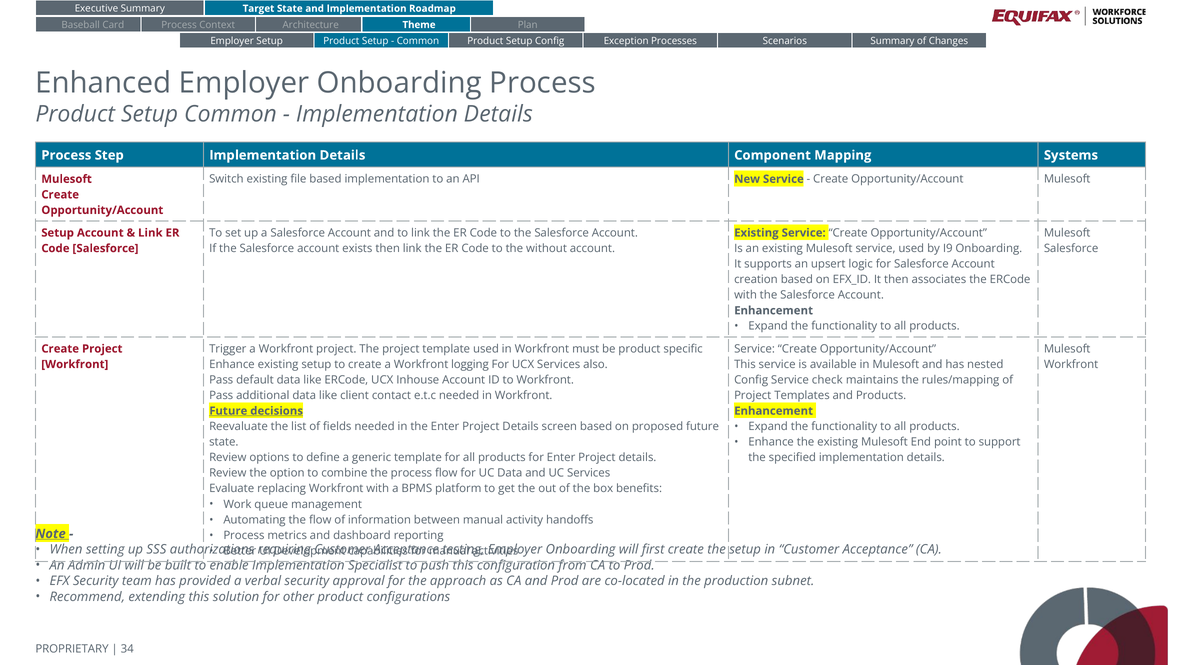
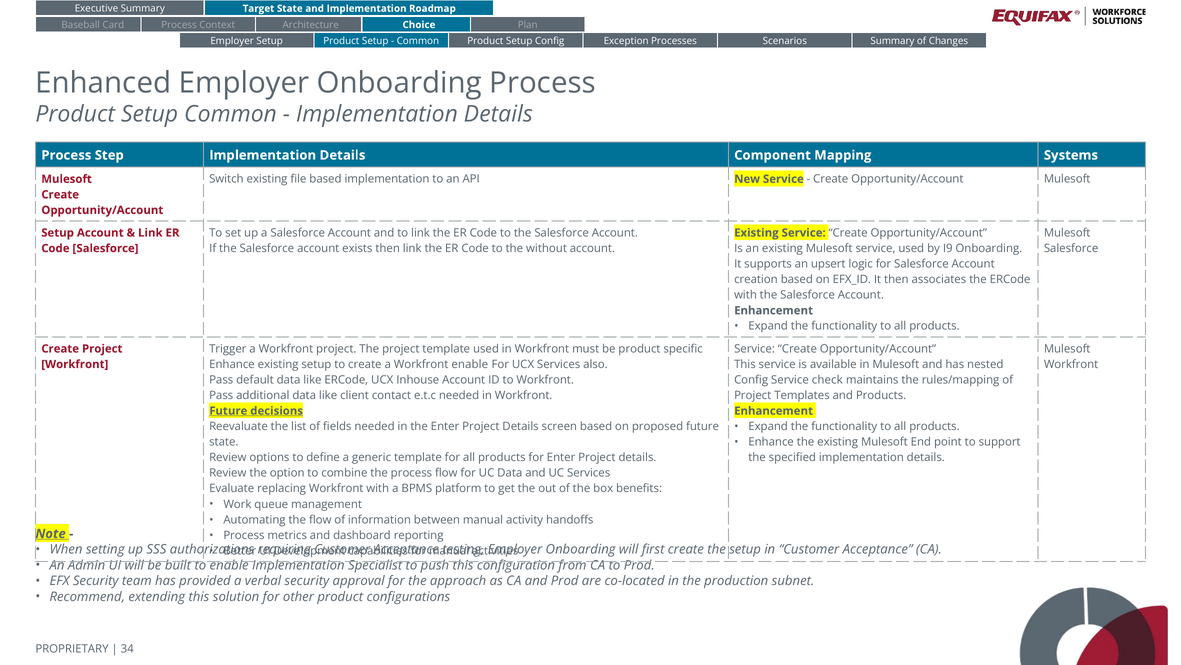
Theme: Theme -> Choice
Workfront logging: logging -> enable
